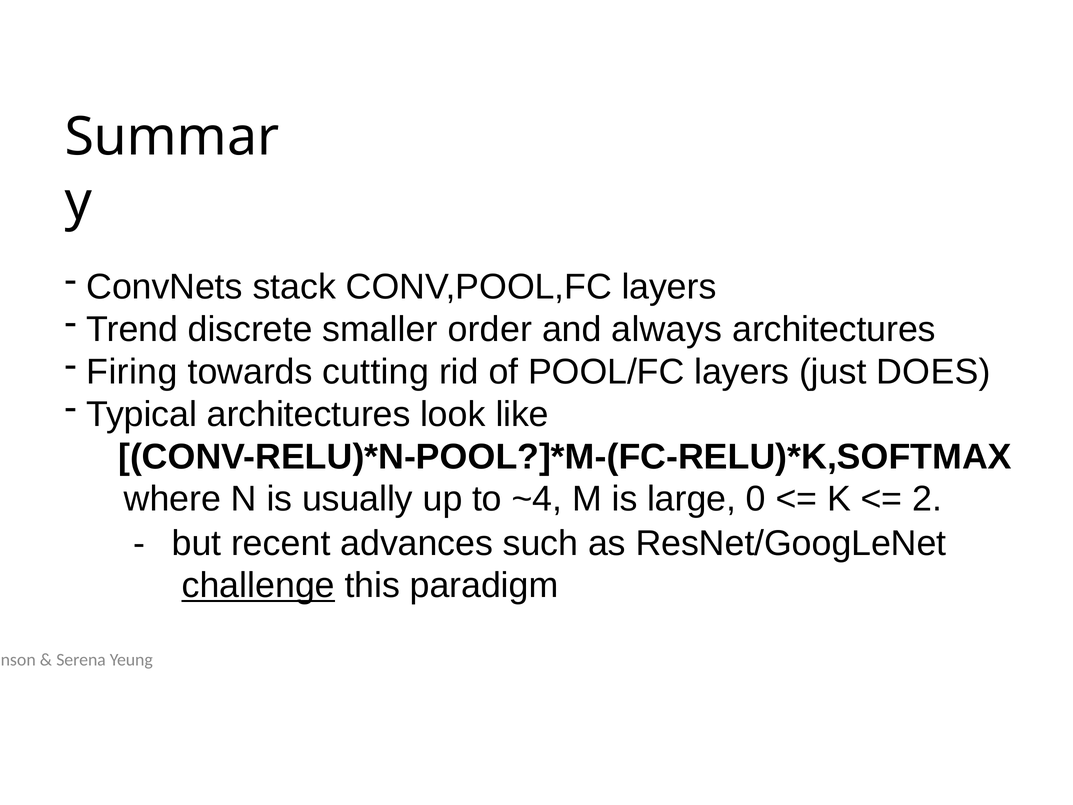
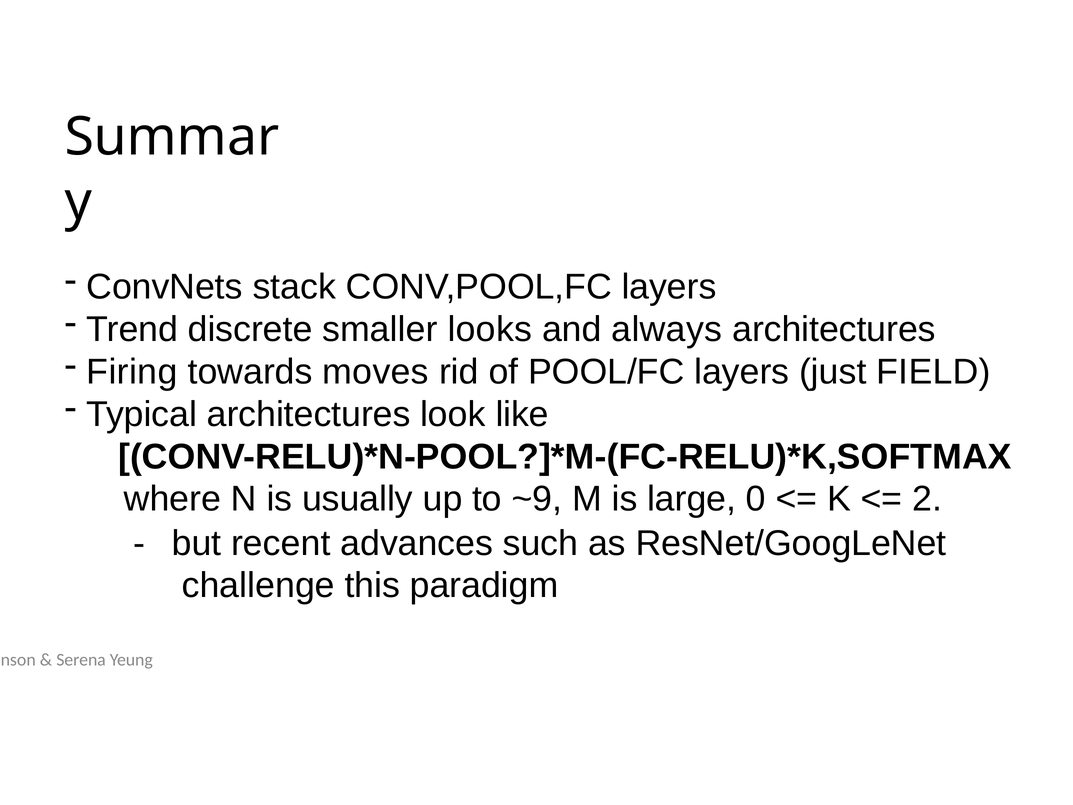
order: order -> looks
cutting: cutting -> moves
DOES: DOES -> FIELD
~4: ~4 -> ~9
challenge underline: present -> none
